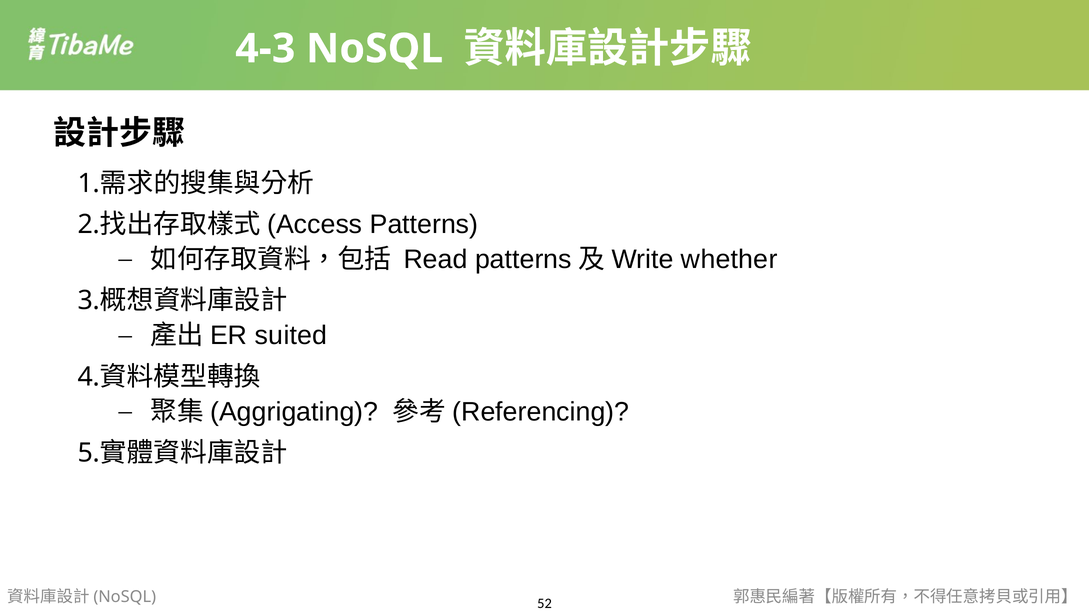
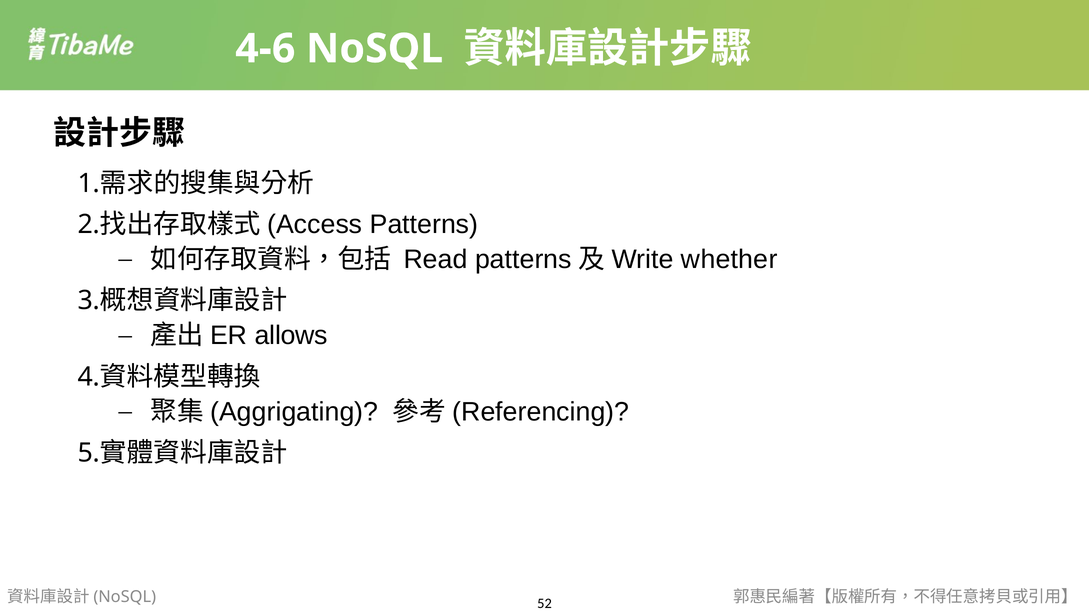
4-3: 4-3 -> 4-6
suited: suited -> allows
